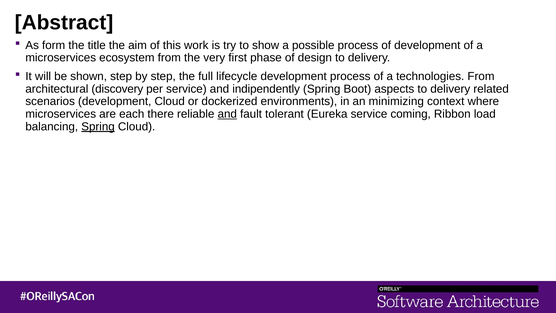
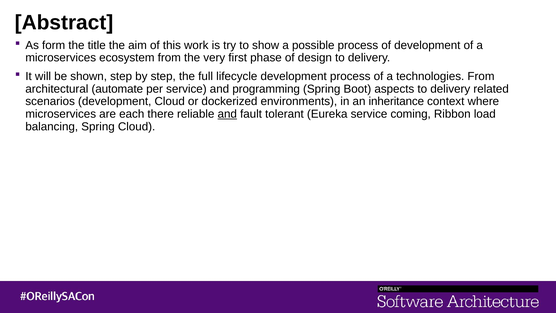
discovery: discovery -> automate
indipendently: indipendently -> programming
minimizing: minimizing -> inheritance
Spring at (98, 126) underline: present -> none
